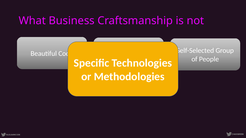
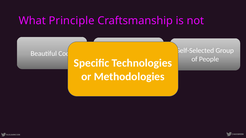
Business: Business -> Principle
